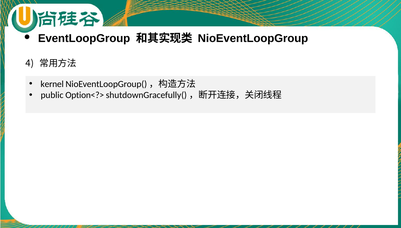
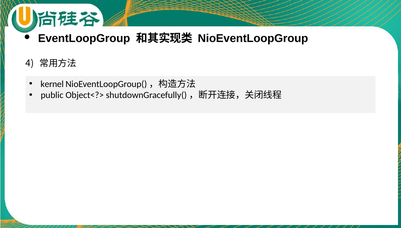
Option<?>: Option<?> -> Object<?>
